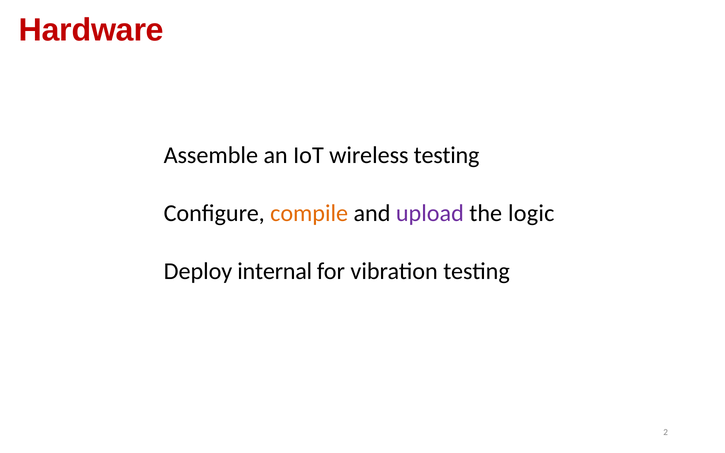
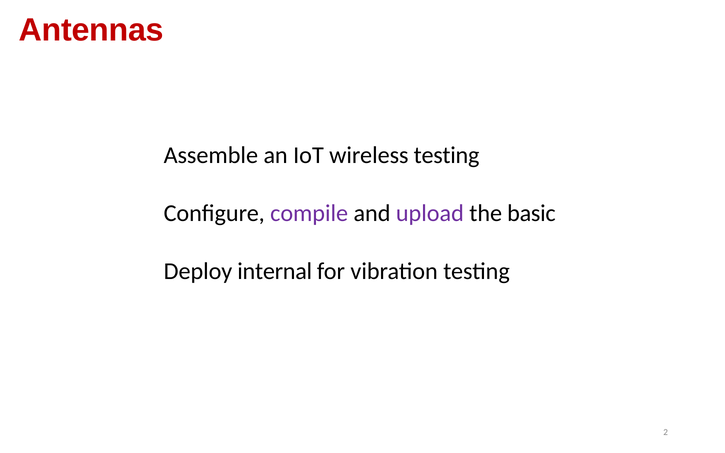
Hardware: Hardware -> Antennas
compile colour: orange -> purple
logic: logic -> basic
